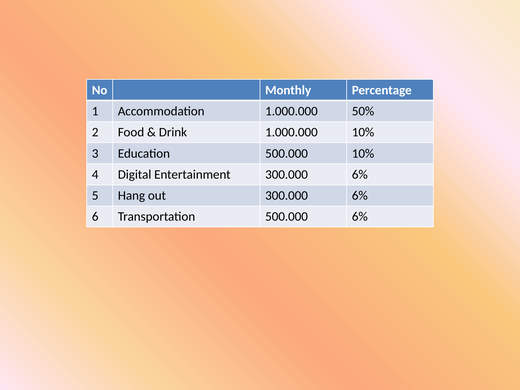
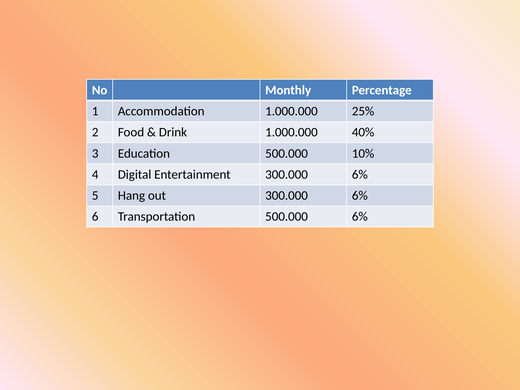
50%: 50% -> 25%
1.000.000 10%: 10% -> 40%
